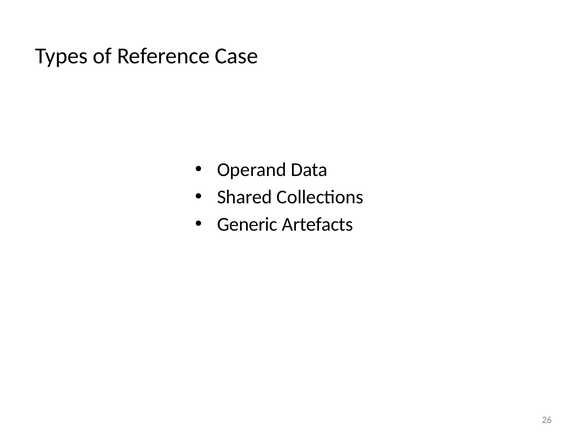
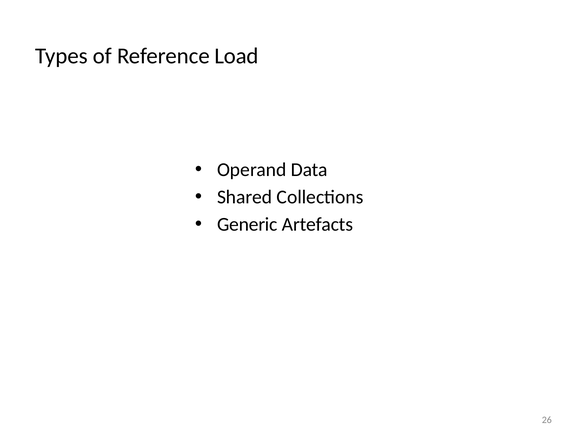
Case: Case -> Load
